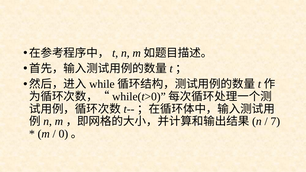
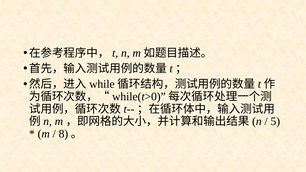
7: 7 -> 5
0: 0 -> 8
